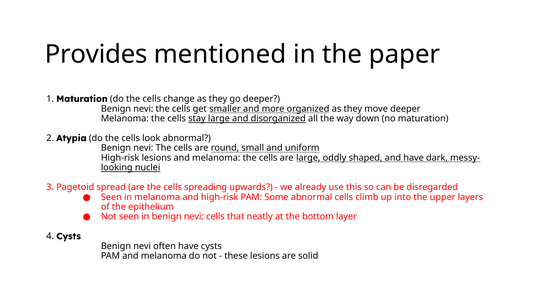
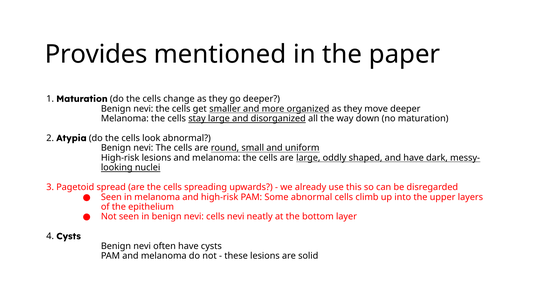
cells that: that -> nevi
